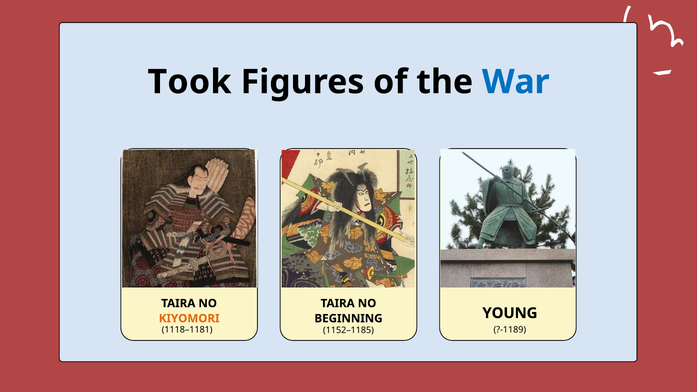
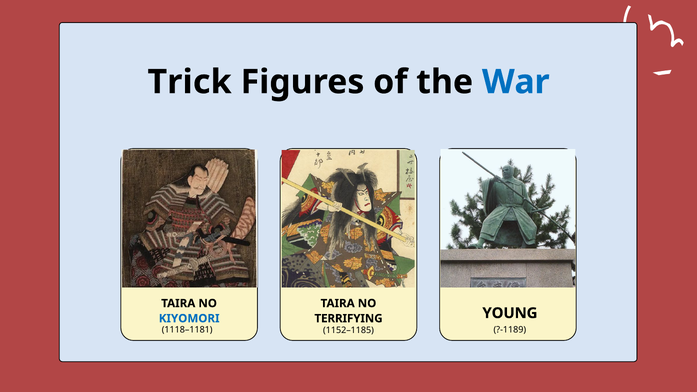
Took: Took -> Trick
KIYOMORI colour: orange -> blue
BEGINNING: BEGINNING -> TERRIFYING
